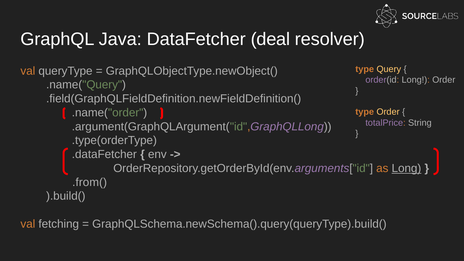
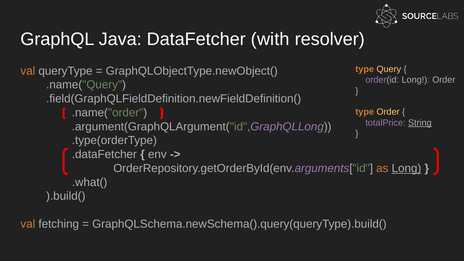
deal: deal -> with
String underline: none -> present
.from(: .from( -> .what(
